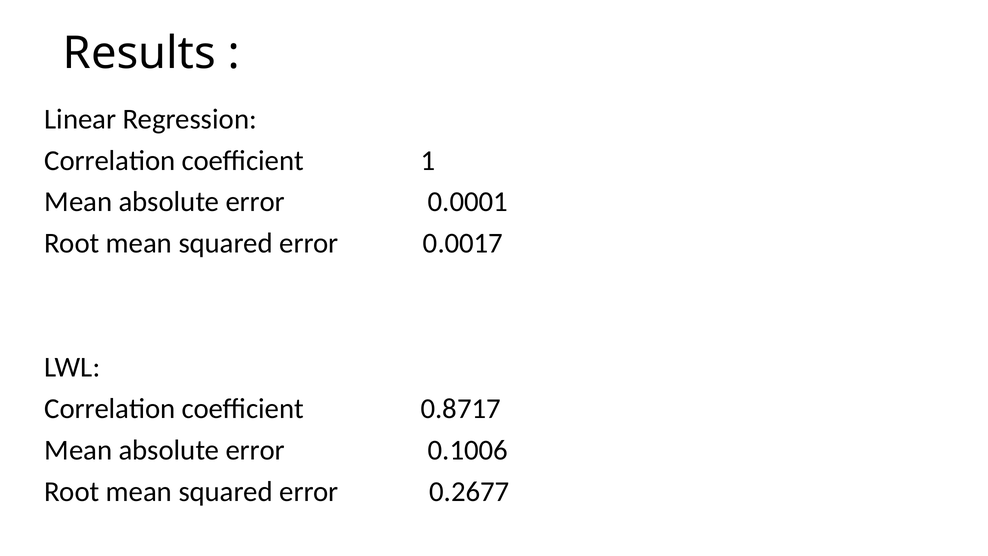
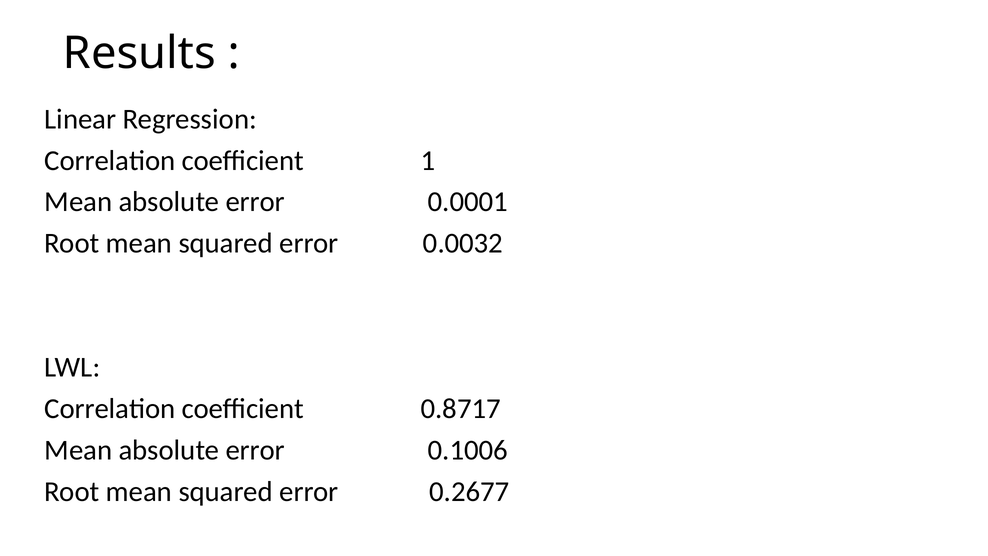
0.0017: 0.0017 -> 0.0032
